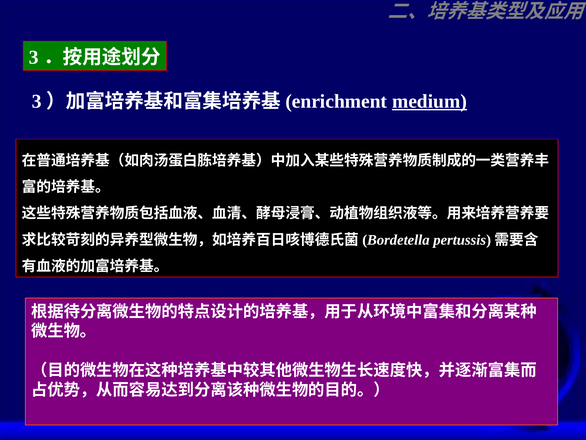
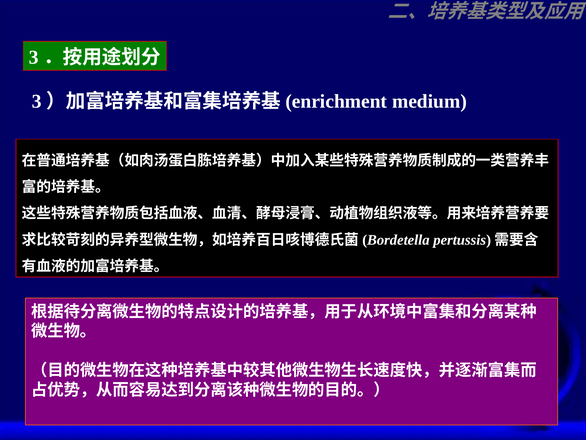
medium underline: present -> none
